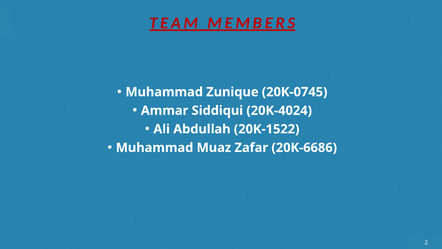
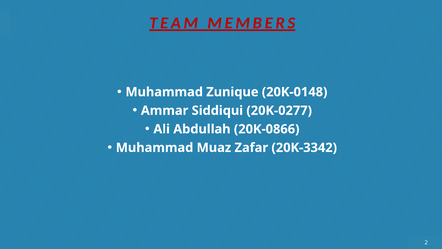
20K-0745: 20K-0745 -> 20K-0148
20K-4024: 20K-4024 -> 20K-0277
20K-1522: 20K-1522 -> 20K-0866
20K-6686: 20K-6686 -> 20K-3342
